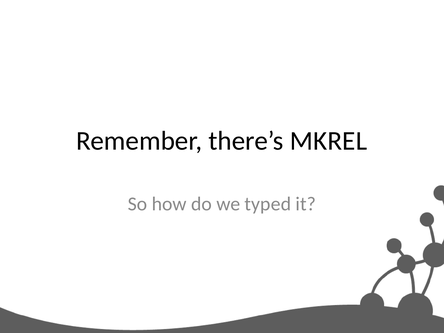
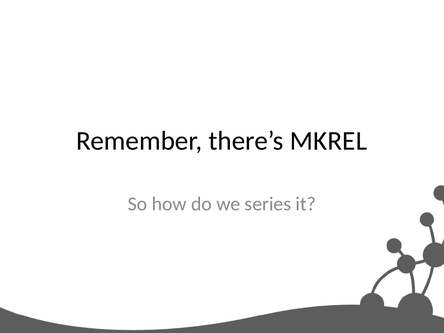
typed: typed -> series
